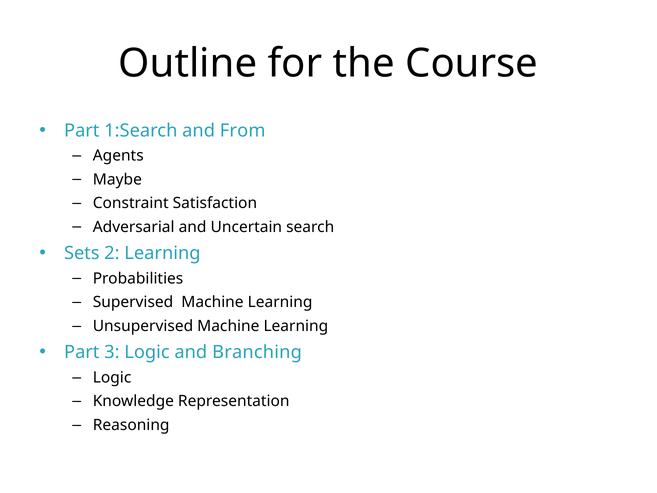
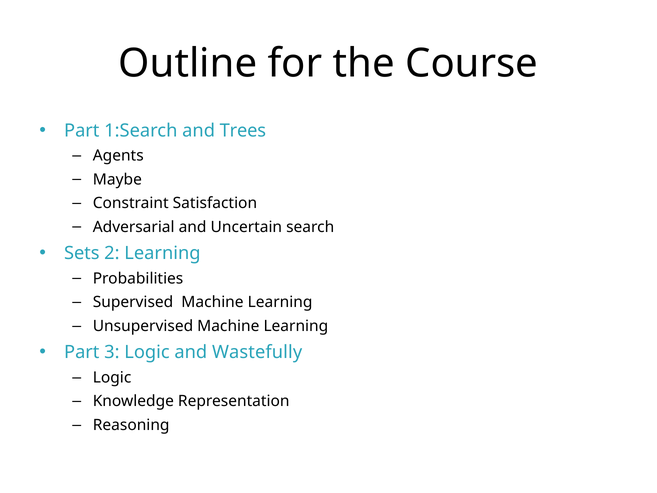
From: From -> Trees
Branching: Branching -> Wastefully
